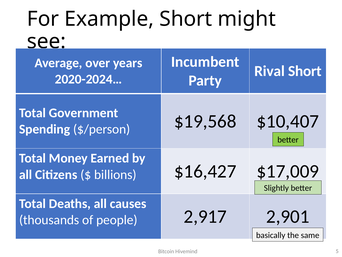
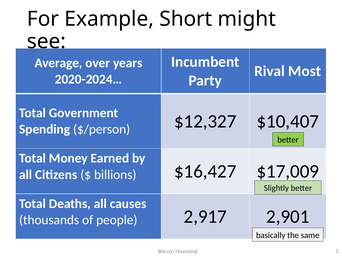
Rival Short: Short -> Most
$19,568: $19,568 -> $12,327
